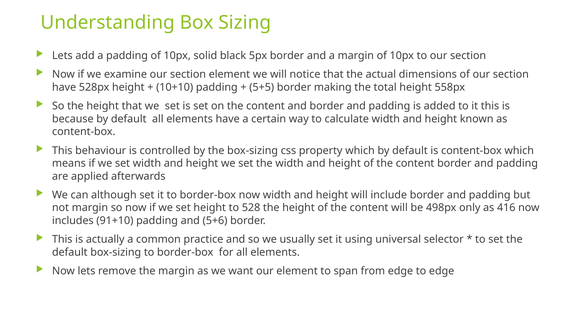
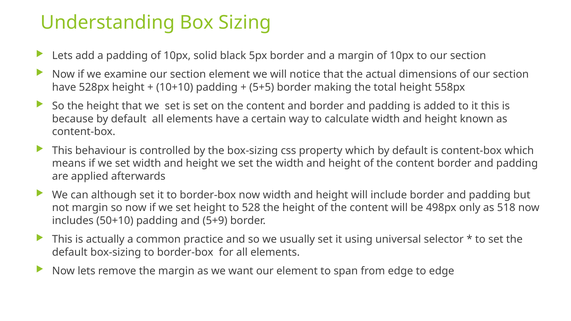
416: 416 -> 518
91+10: 91+10 -> 50+10
5+6: 5+6 -> 5+9
